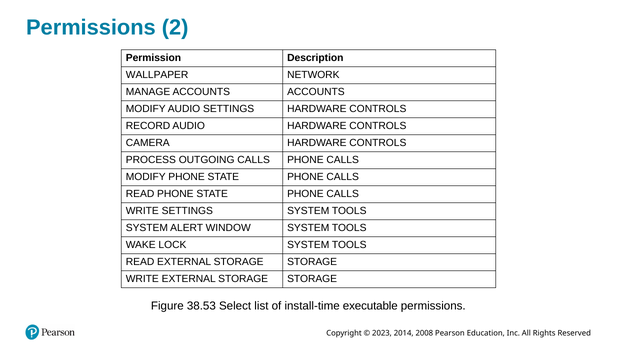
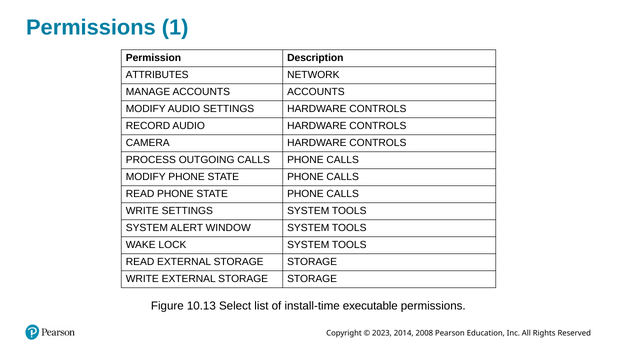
2: 2 -> 1
WALLPAPER: WALLPAPER -> ATTRIBUTES
38.53: 38.53 -> 10.13
